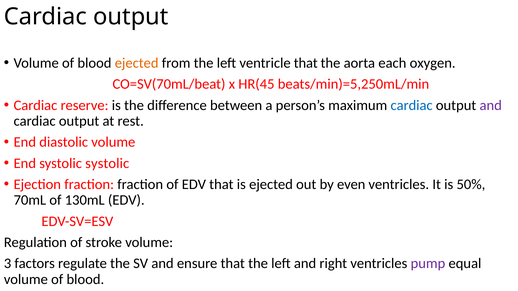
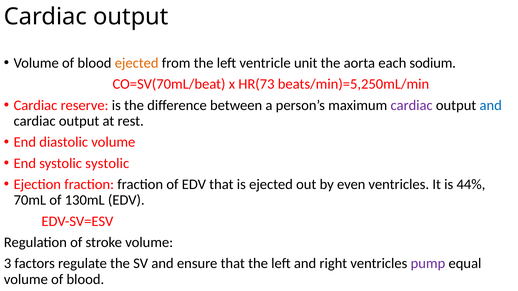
ventricle that: that -> unit
oxygen: oxygen -> sodium
HR(45: HR(45 -> HR(73
cardiac at (412, 105) colour: blue -> purple
and at (491, 105) colour: purple -> blue
50%: 50% -> 44%
